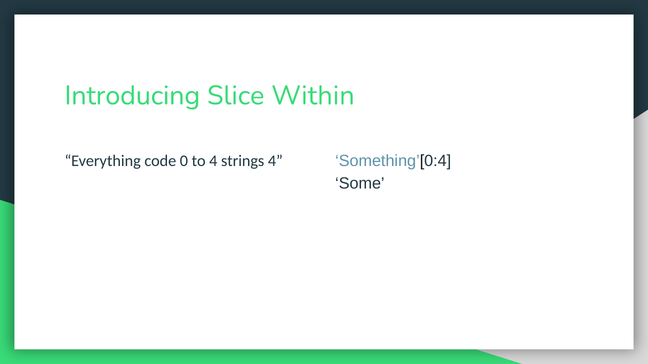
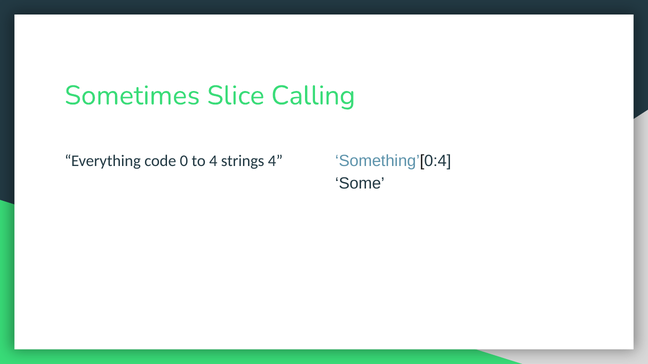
Introducing: Introducing -> Sometimes
Within: Within -> Calling
